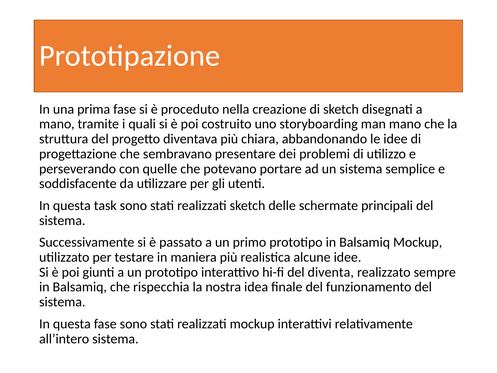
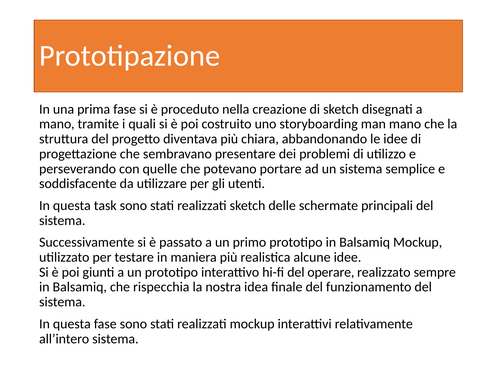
diventa: diventa -> operare
